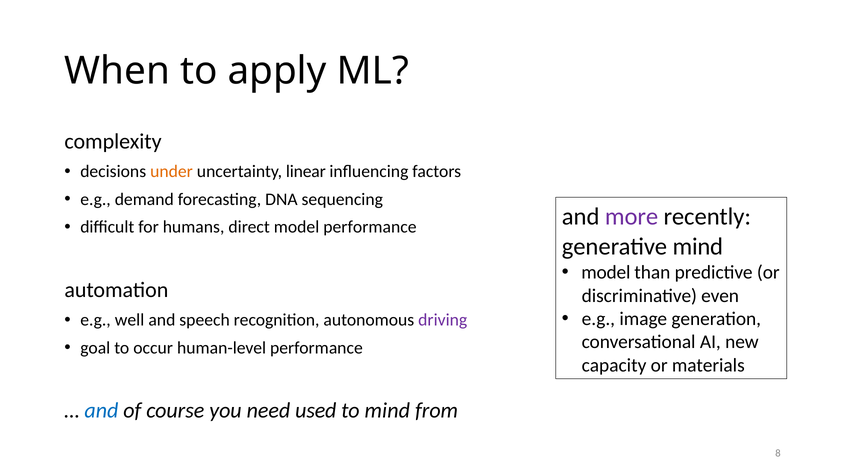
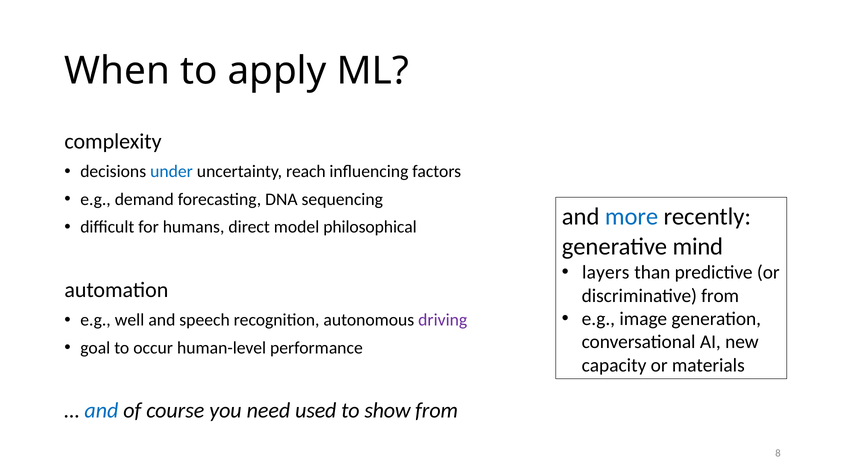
under colour: orange -> blue
linear: linear -> reach
more colour: purple -> blue
model performance: performance -> philosophical
model at (606, 273): model -> layers
discriminative even: even -> from
to mind: mind -> show
